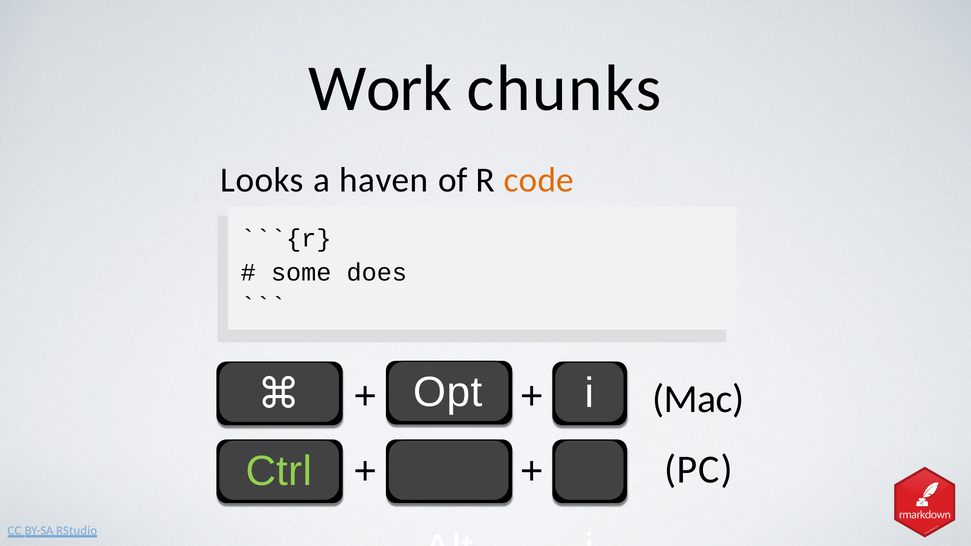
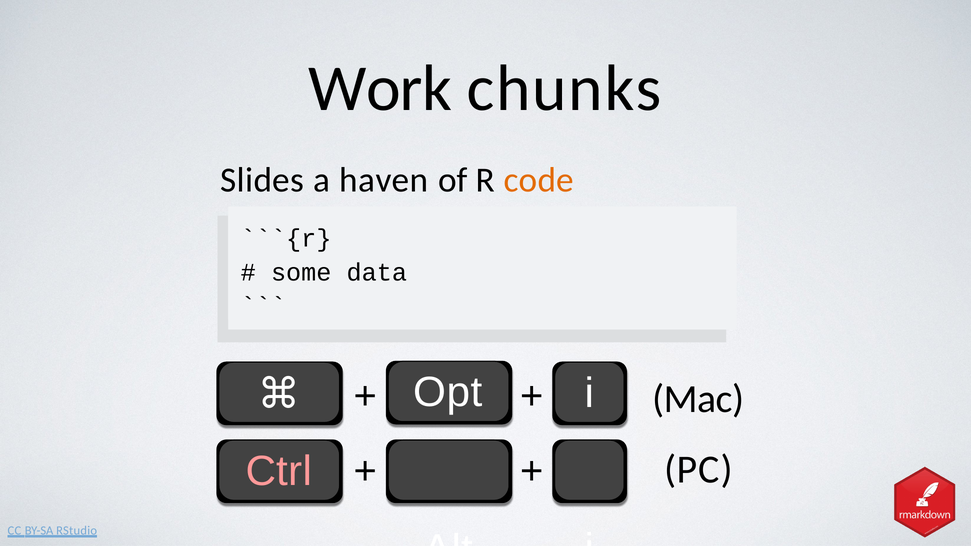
Looks: Looks -> Slides
does: does -> data
Ctrl colour: light green -> pink
